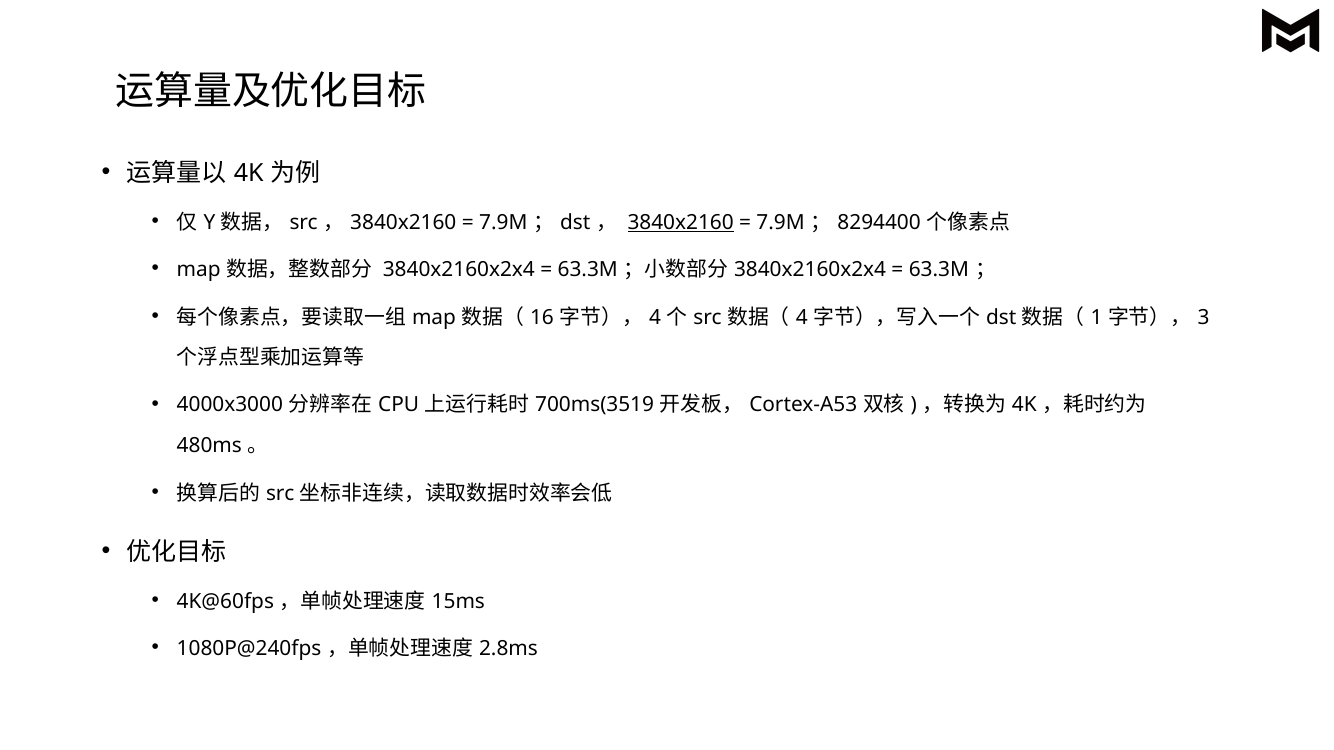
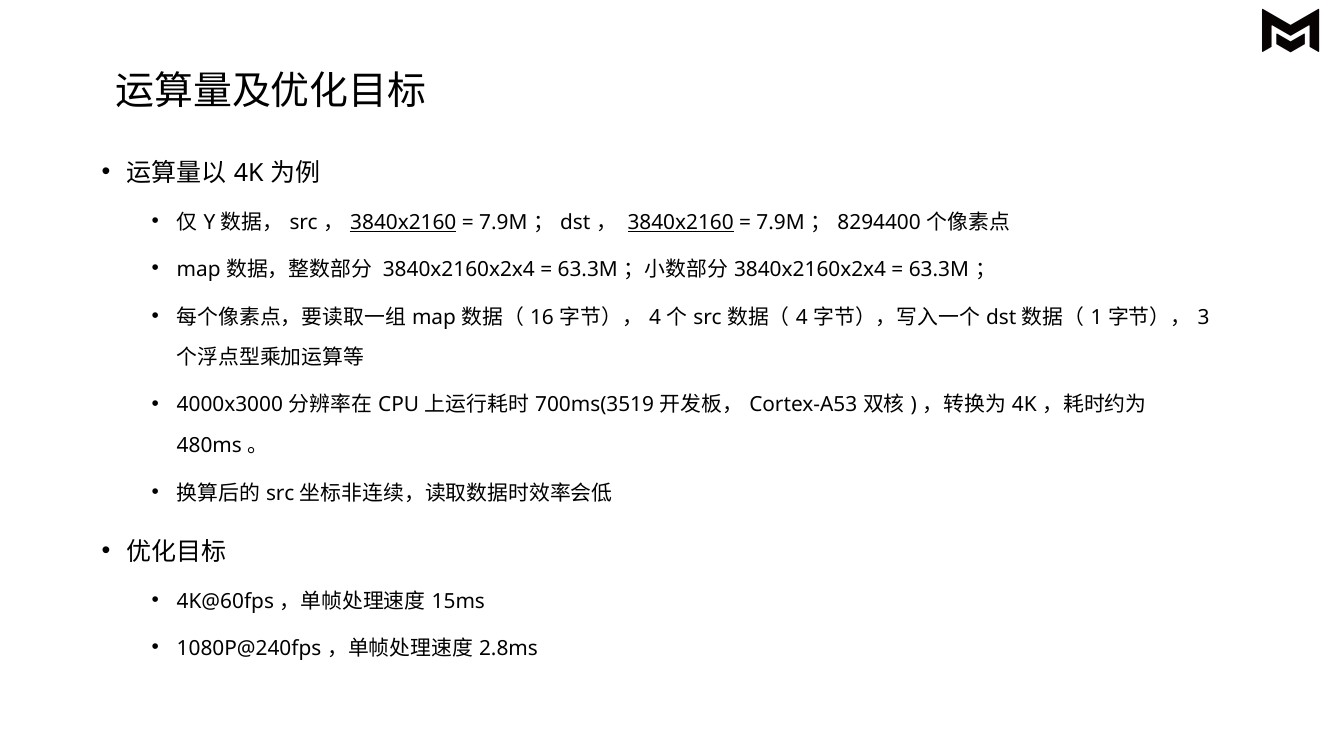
3840x2160 at (403, 223) underline: none -> present
